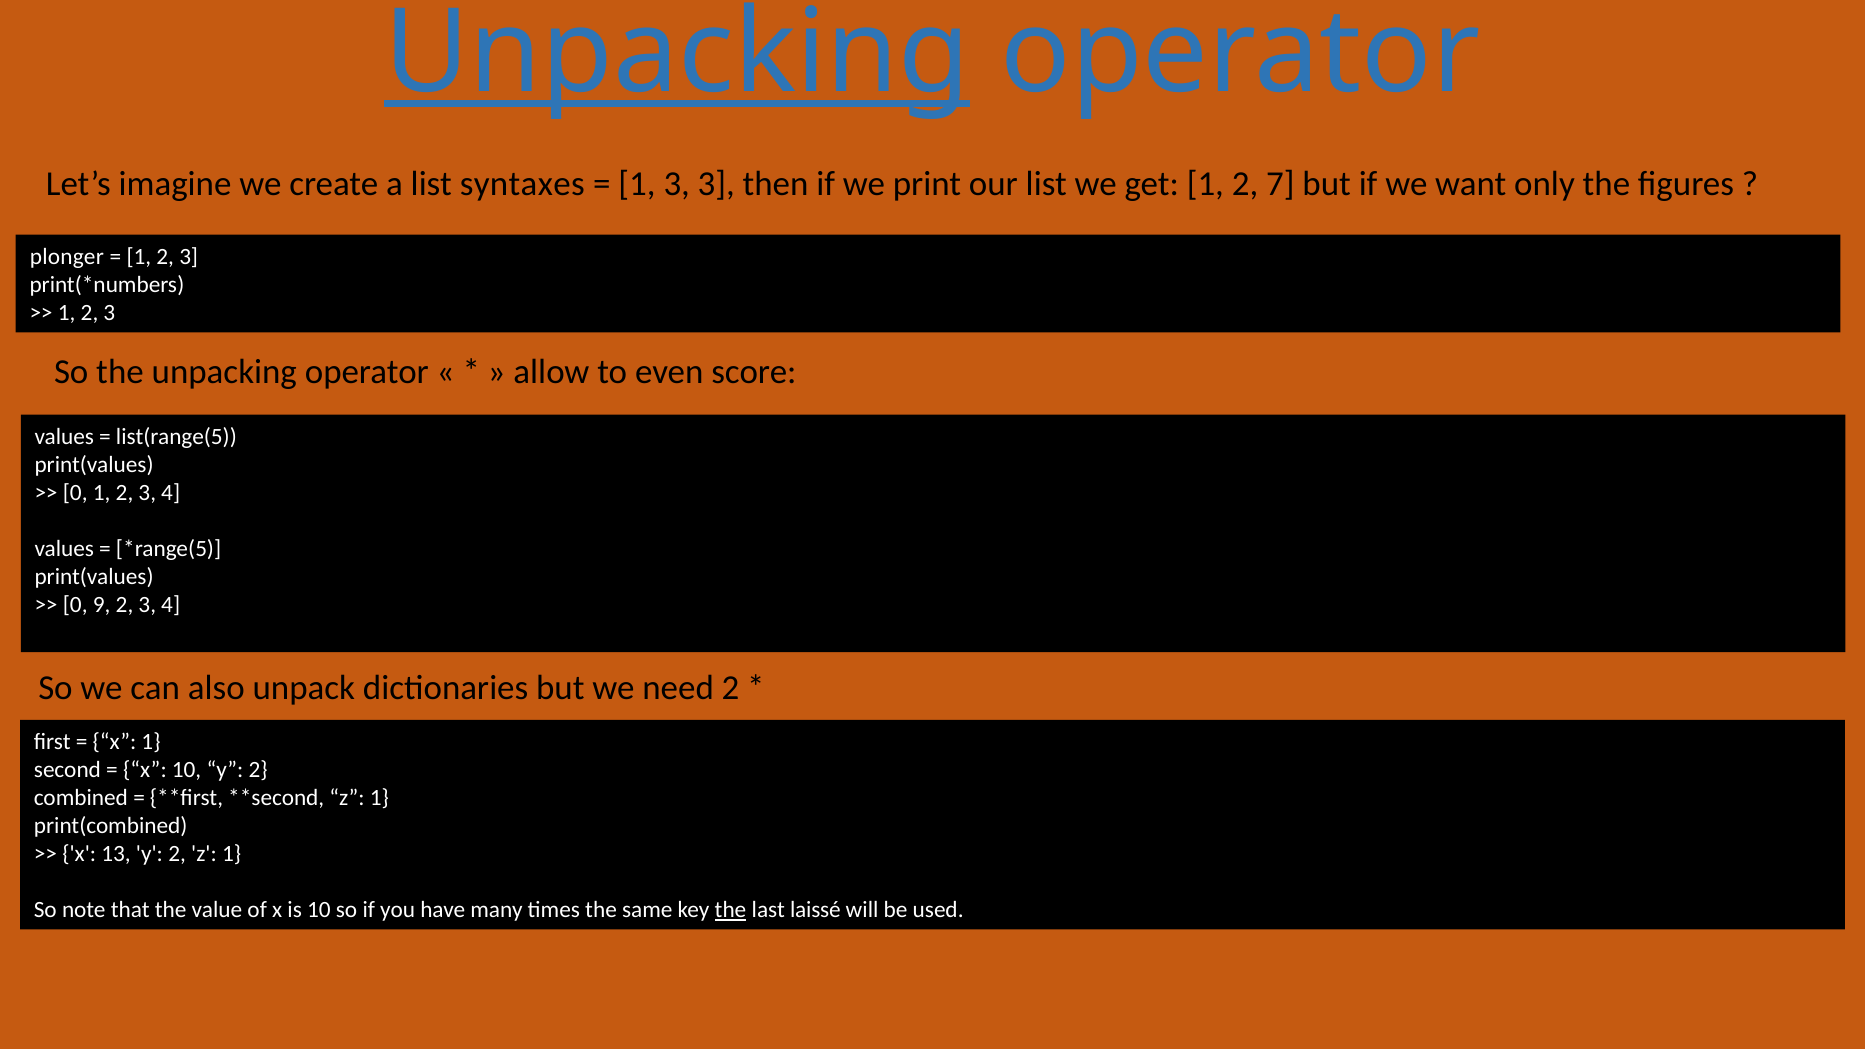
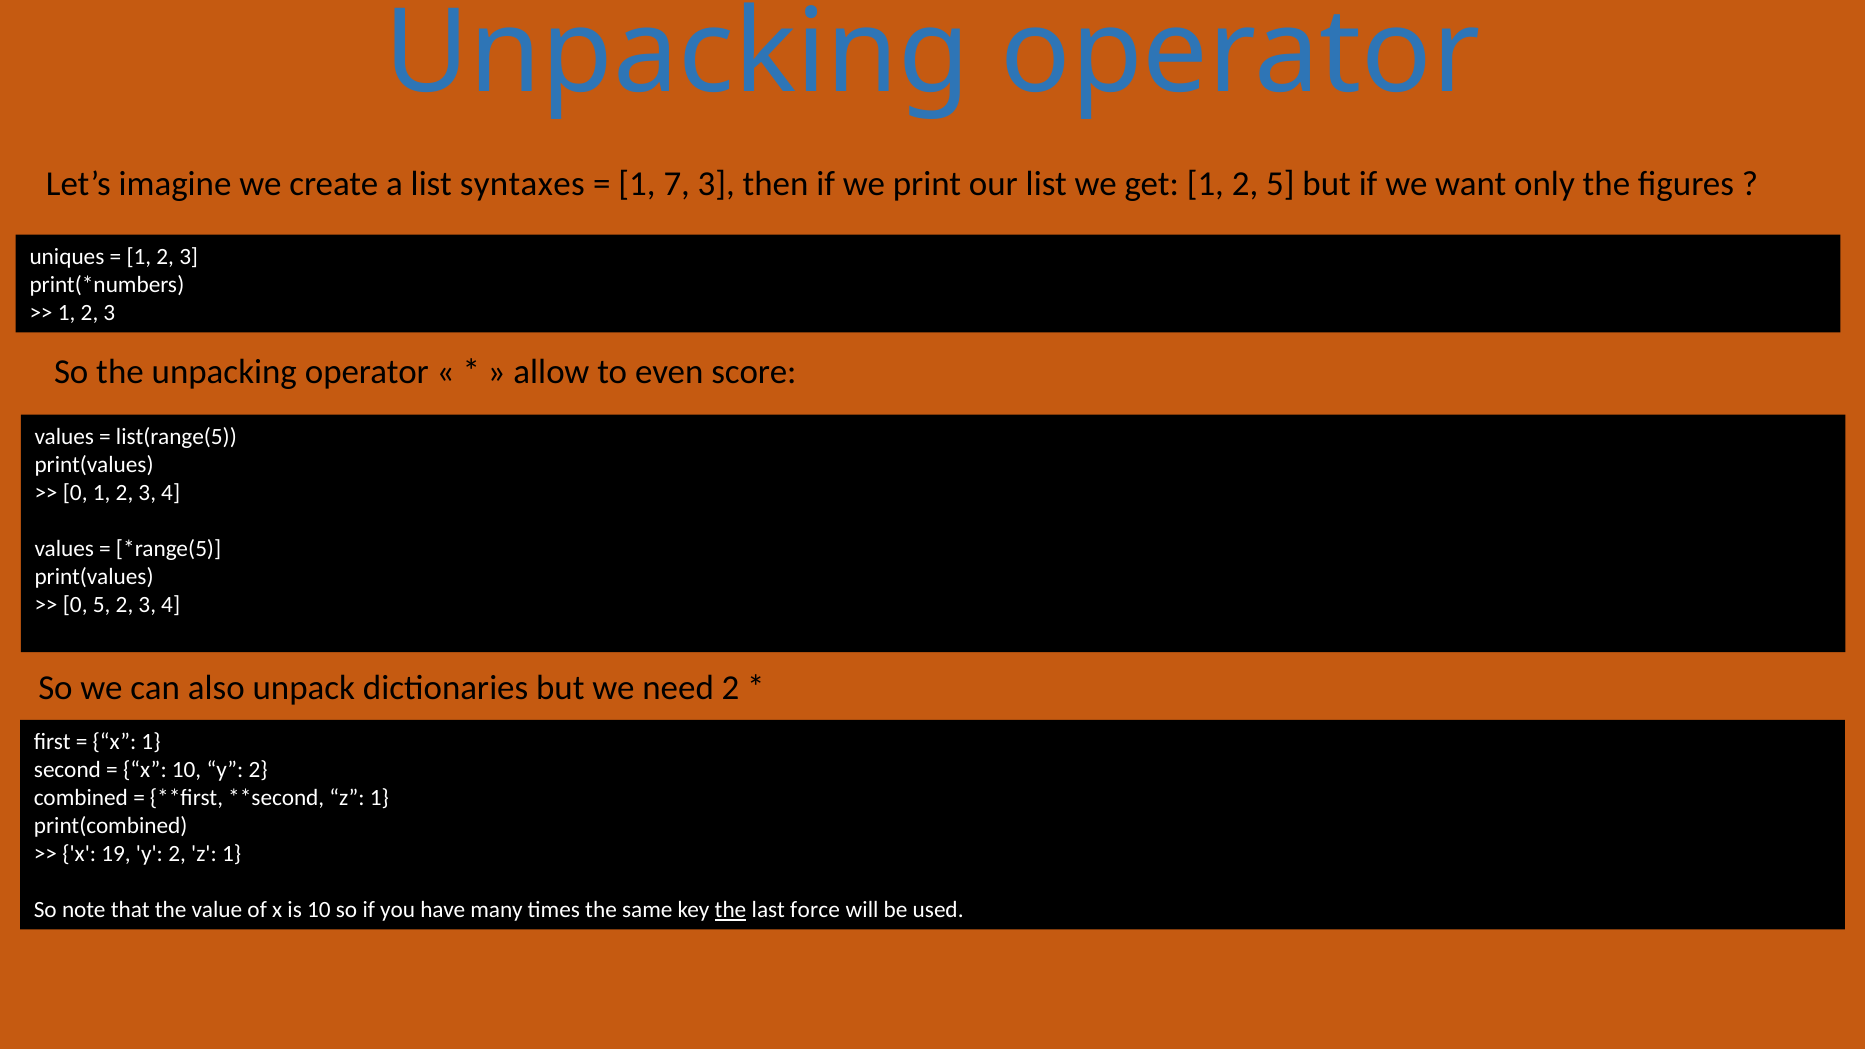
Unpacking at (677, 53) underline: present -> none
1 3: 3 -> 7
2 7: 7 -> 5
plonger: plonger -> uniques
0 9: 9 -> 5
13: 13 -> 19
laissé: laissé -> force
